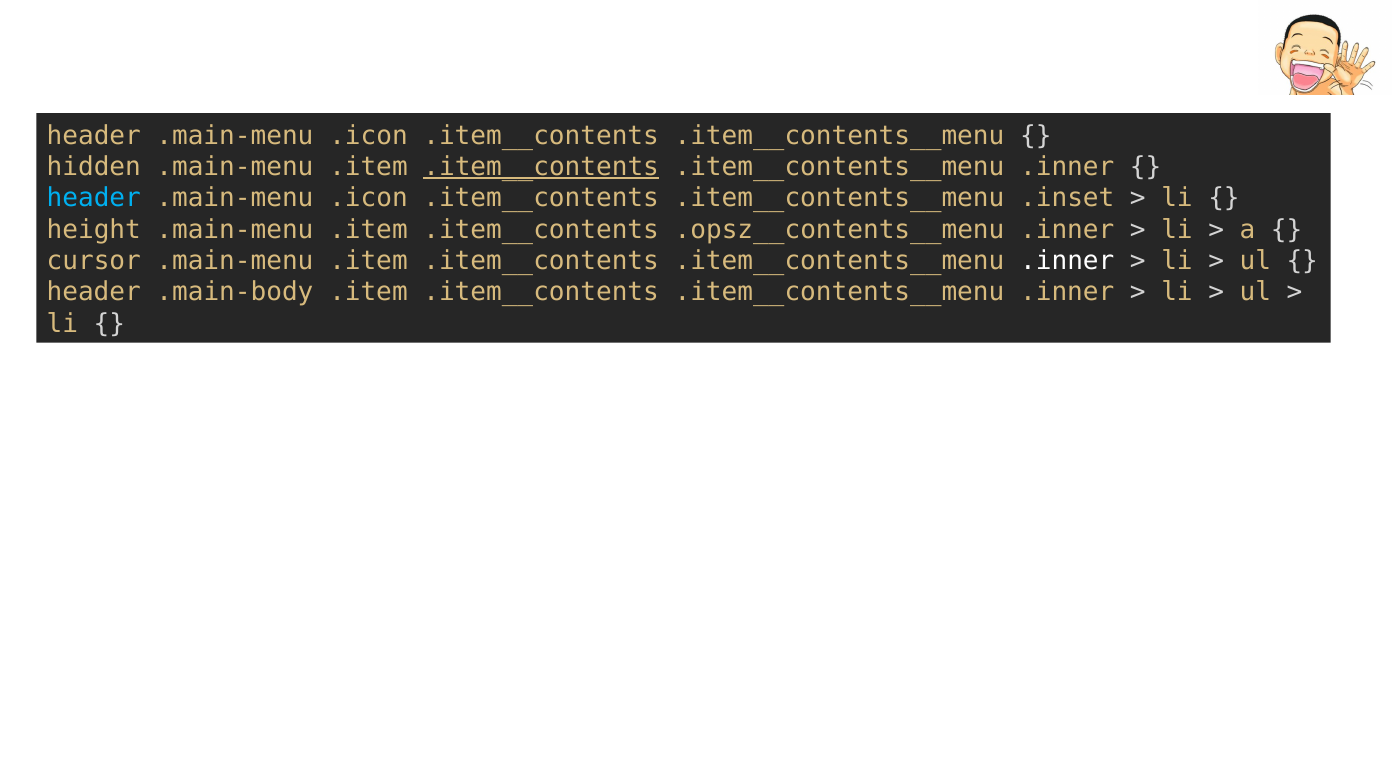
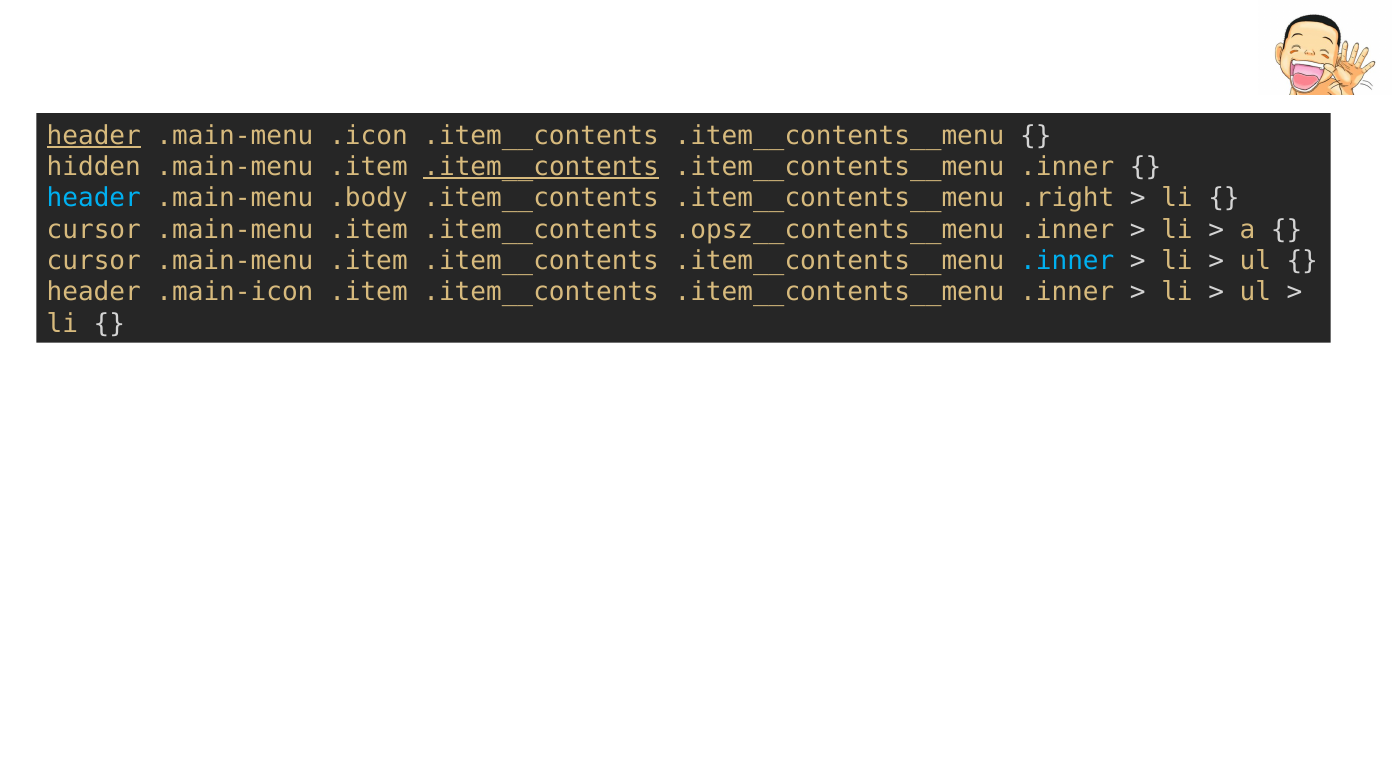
header at (94, 136) underline: none -> present
.icon at (369, 198): .icon -> .body
.inset: .inset -> .right
height at (94, 230): height -> cursor
.inner at (1067, 261) colour: white -> light blue
.main-body: .main-body -> .main-icon
